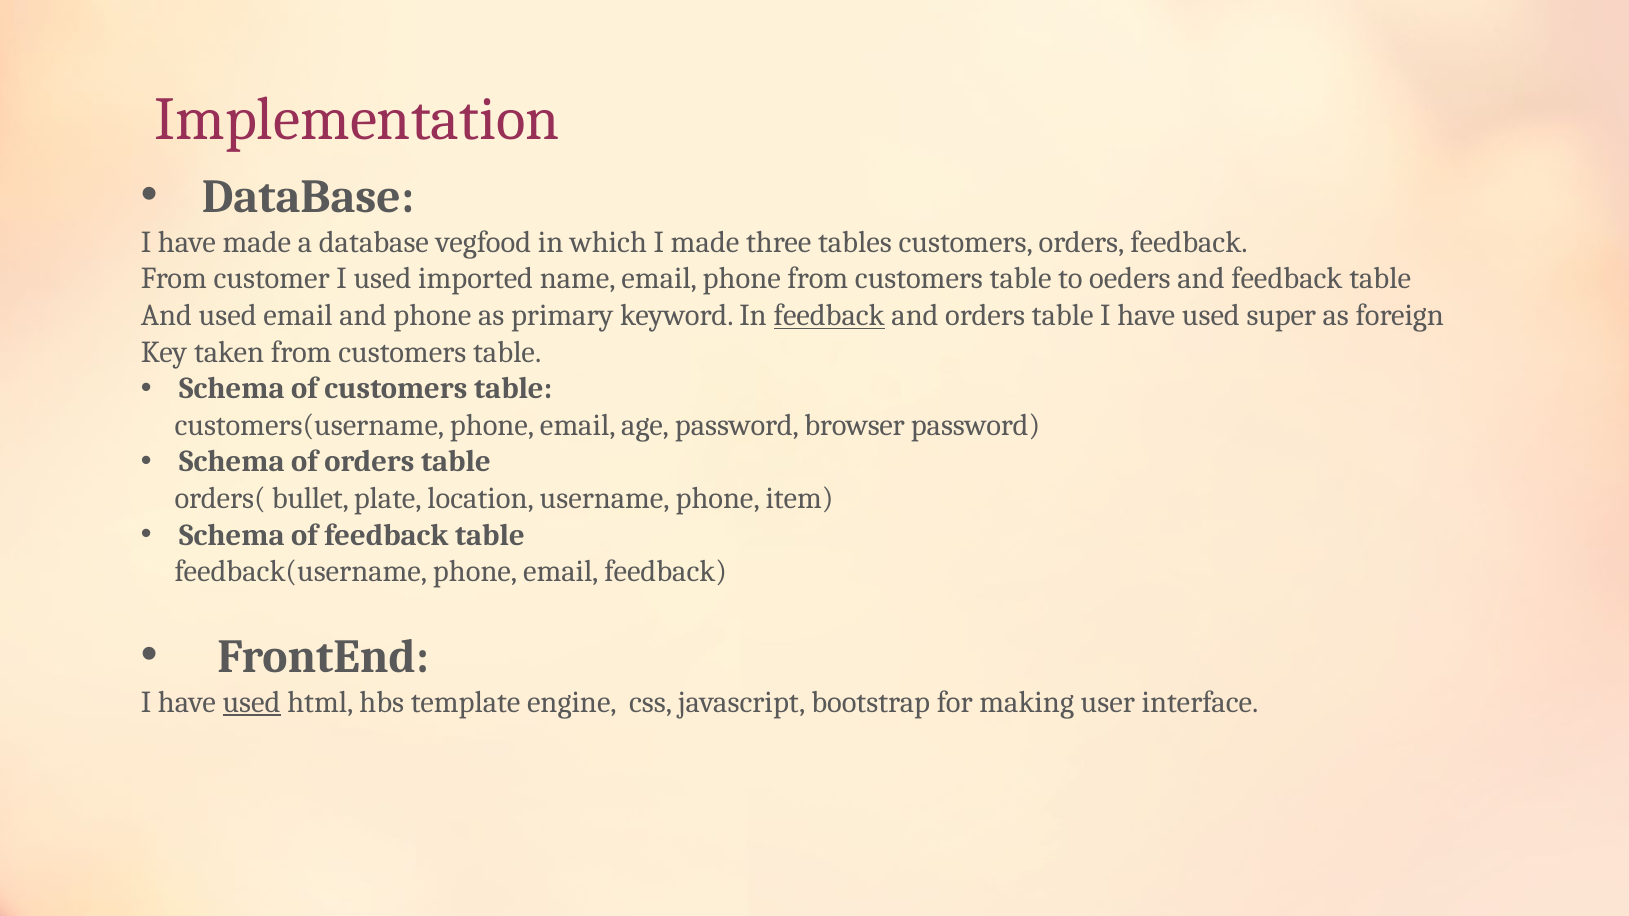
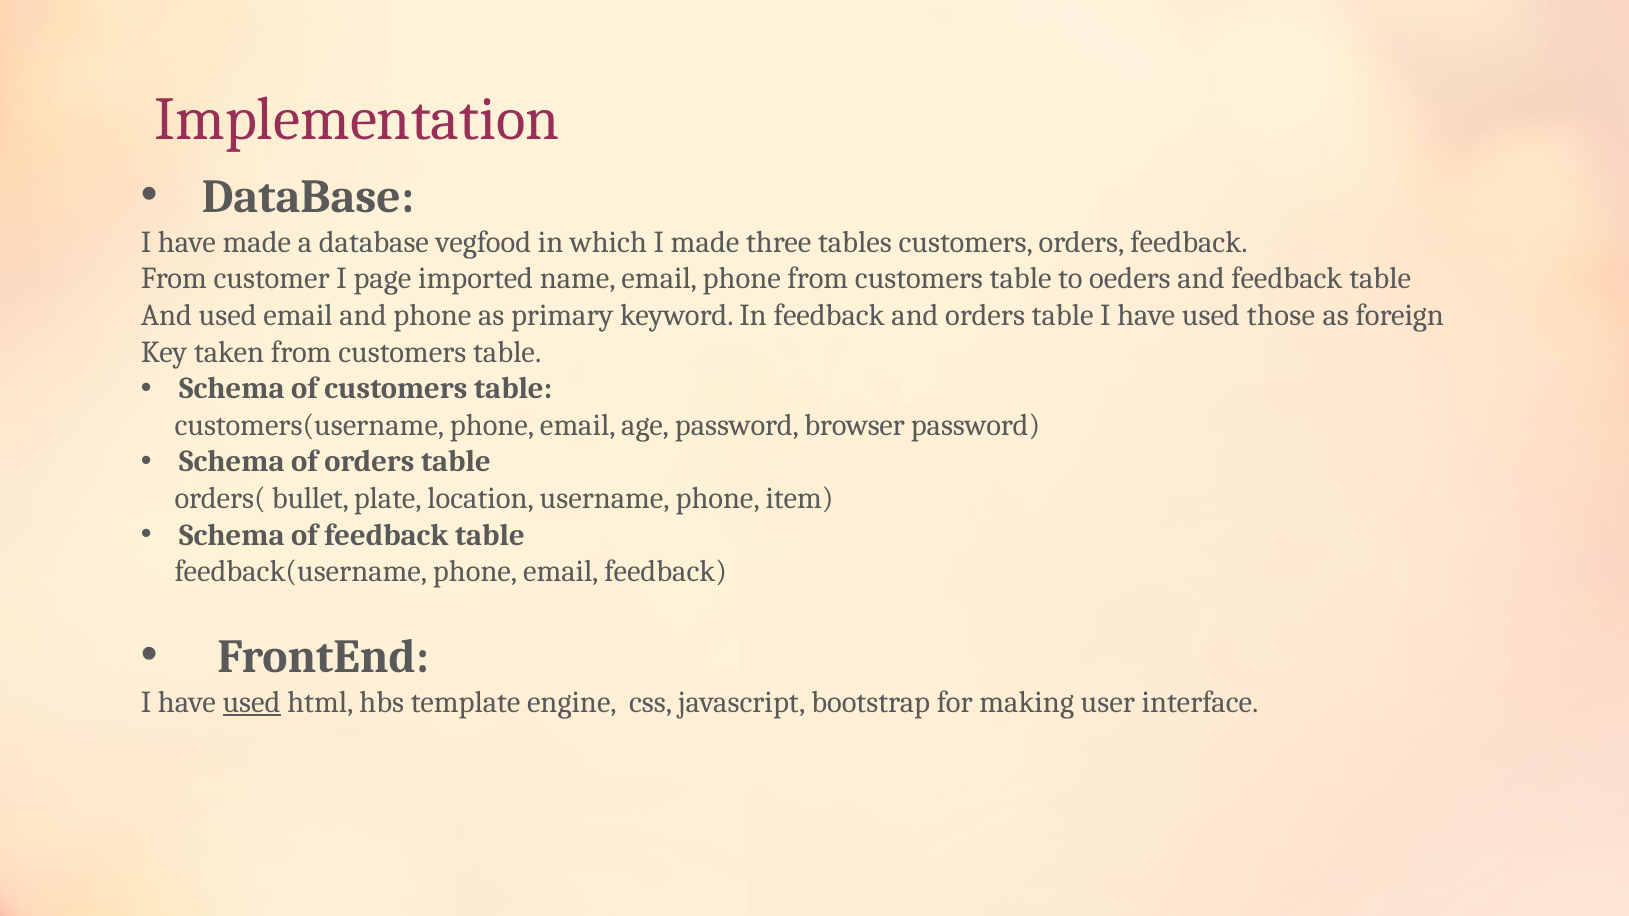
I used: used -> page
feedback at (829, 315) underline: present -> none
super: super -> those
